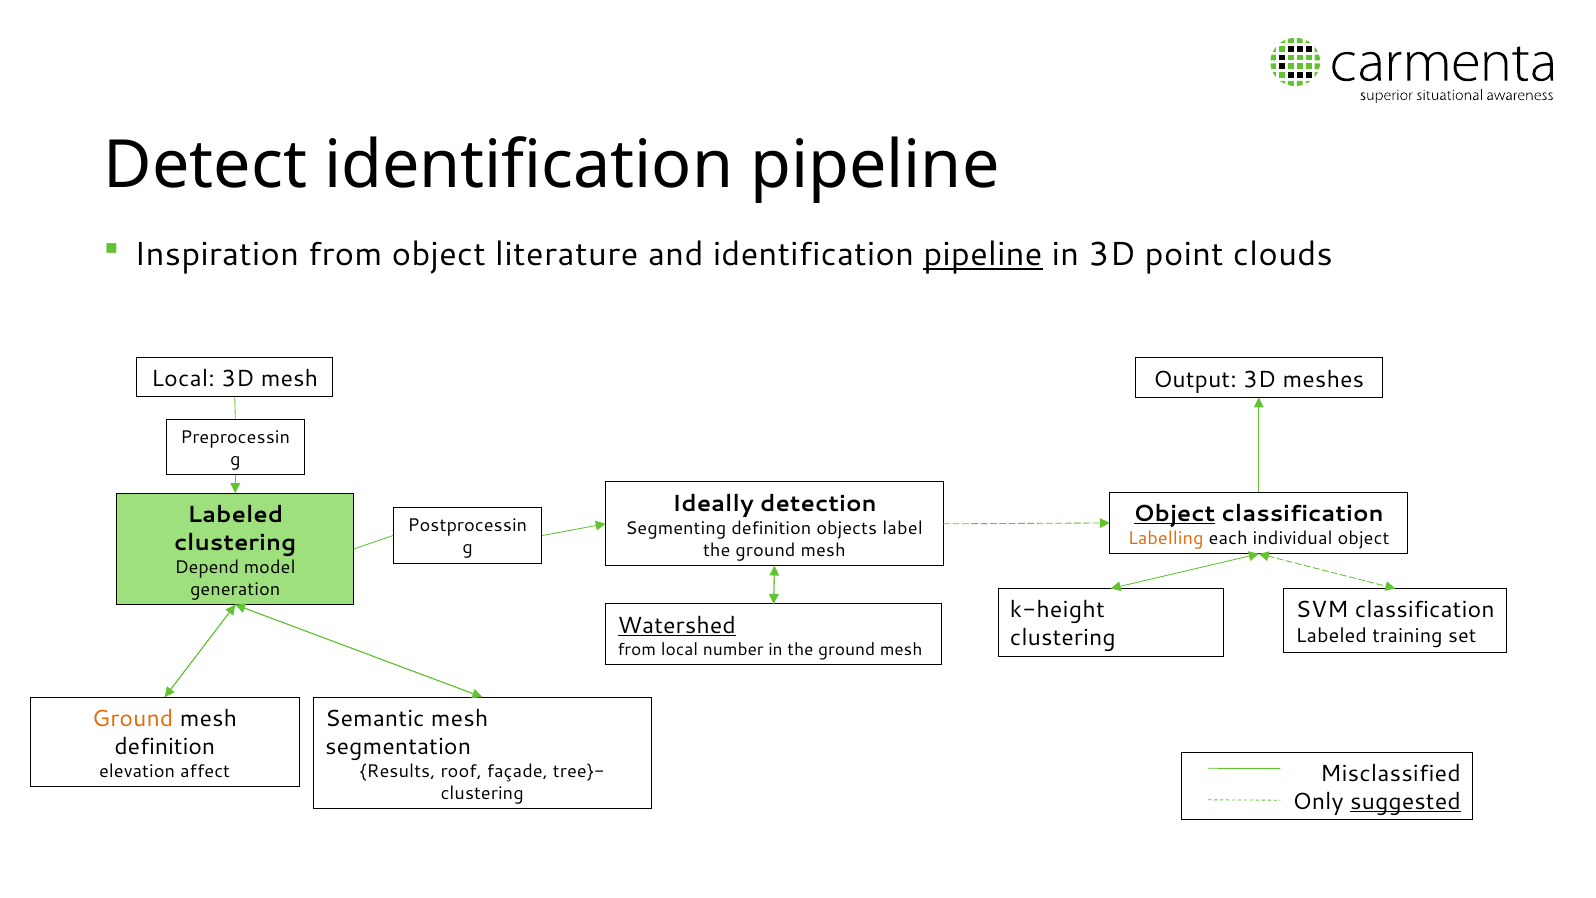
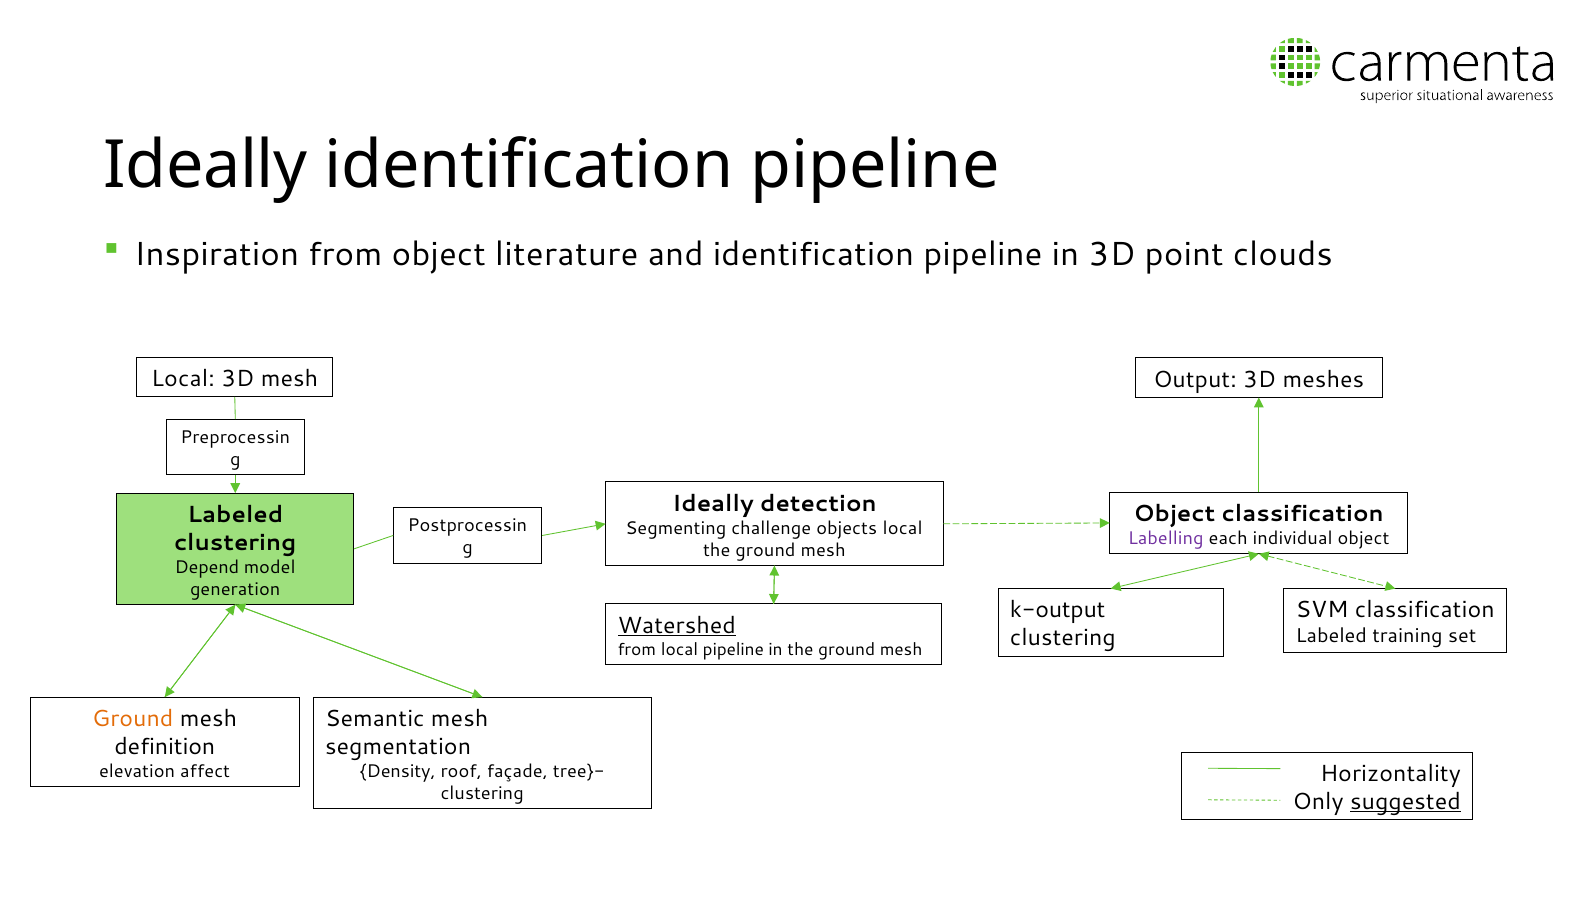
Detect at (206, 166): Detect -> Ideally
pipeline at (983, 254) underline: present -> none
Object at (1174, 513) underline: present -> none
Segmenting definition: definition -> challenge
objects label: label -> local
Labelling colour: orange -> purple
k-height: k-height -> k-output
local number: number -> pipeline
Results: Results -> Density
Misclassified: Misclassified -> Horizontality
